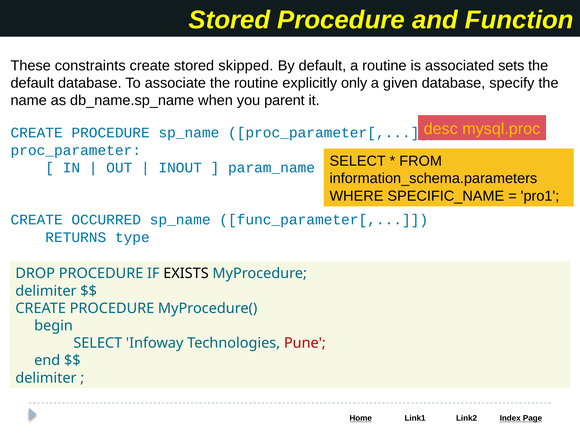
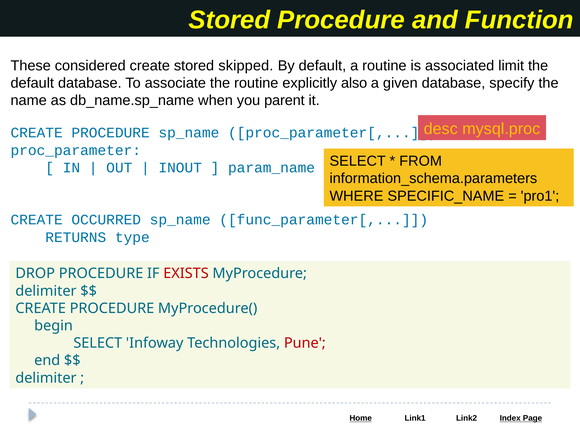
constraints: constraints -> considered
sets: sets -> limit
only: only -> also
EXISTS colour: black -> red
